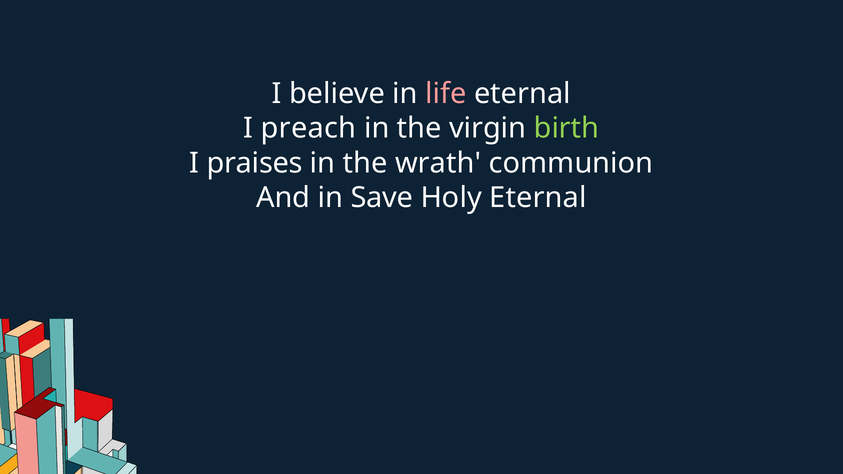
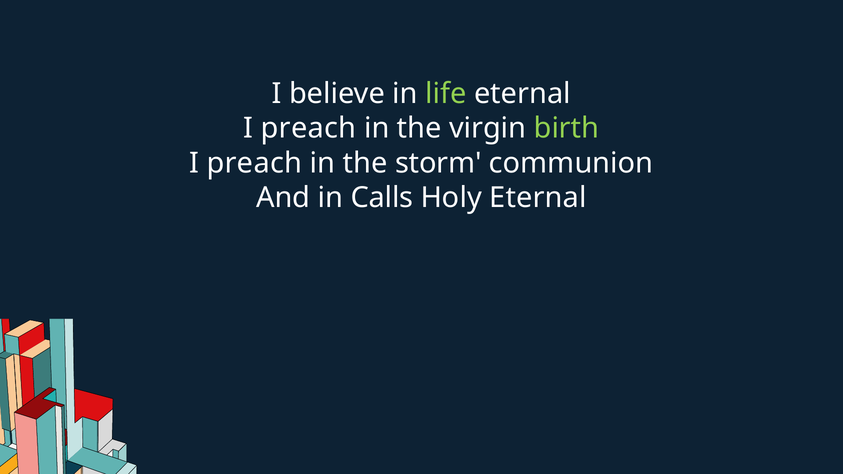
life colour: pink -> light green
praises at (255, 163): praises -> preach
wrath: wrath -> storm
Save: Save -> Calls
